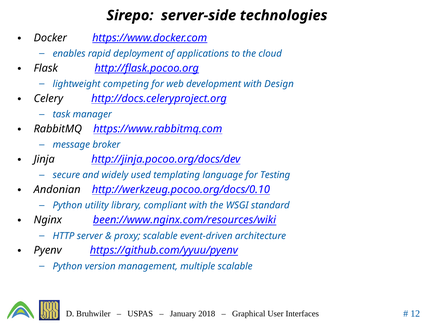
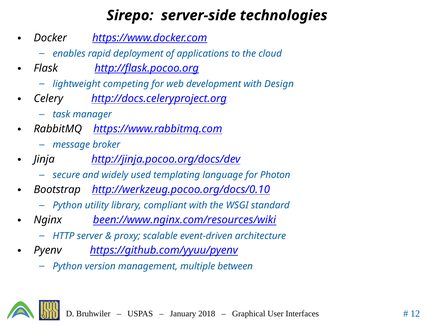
Testing: Testing -> Photon
Andonian: Andonian -> Bootstrap
multiple scalable: scalable -> between
